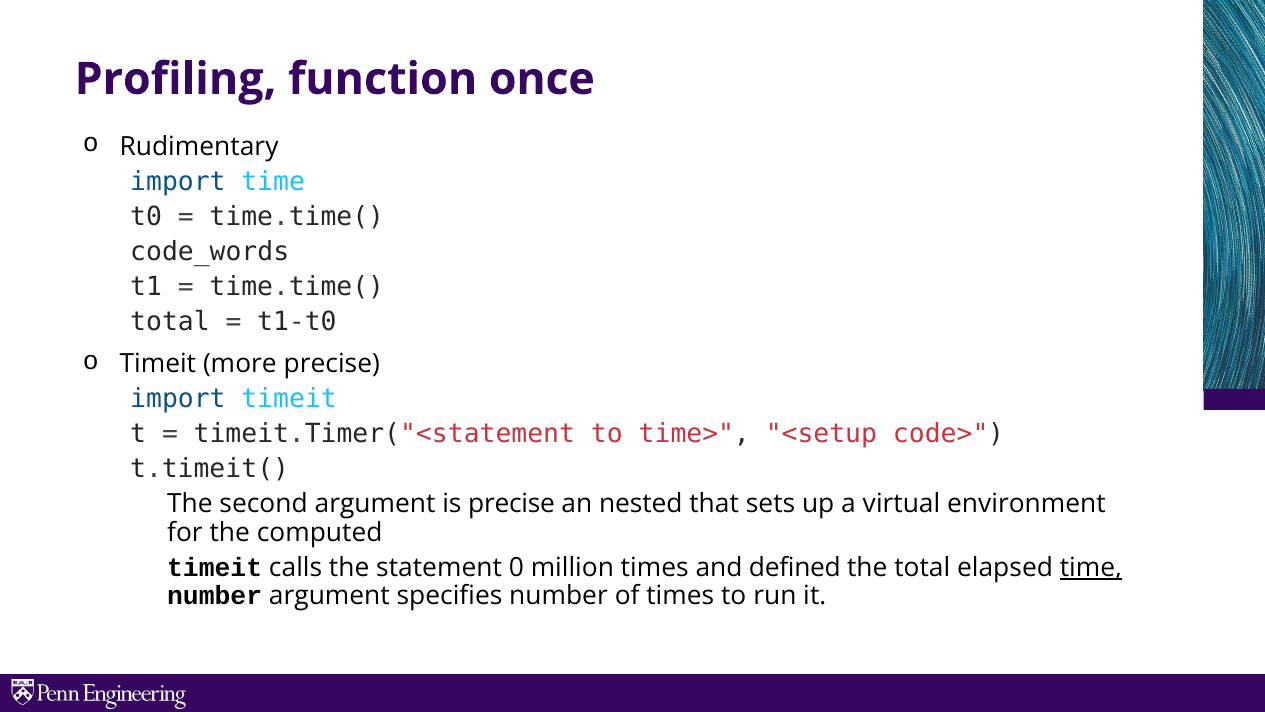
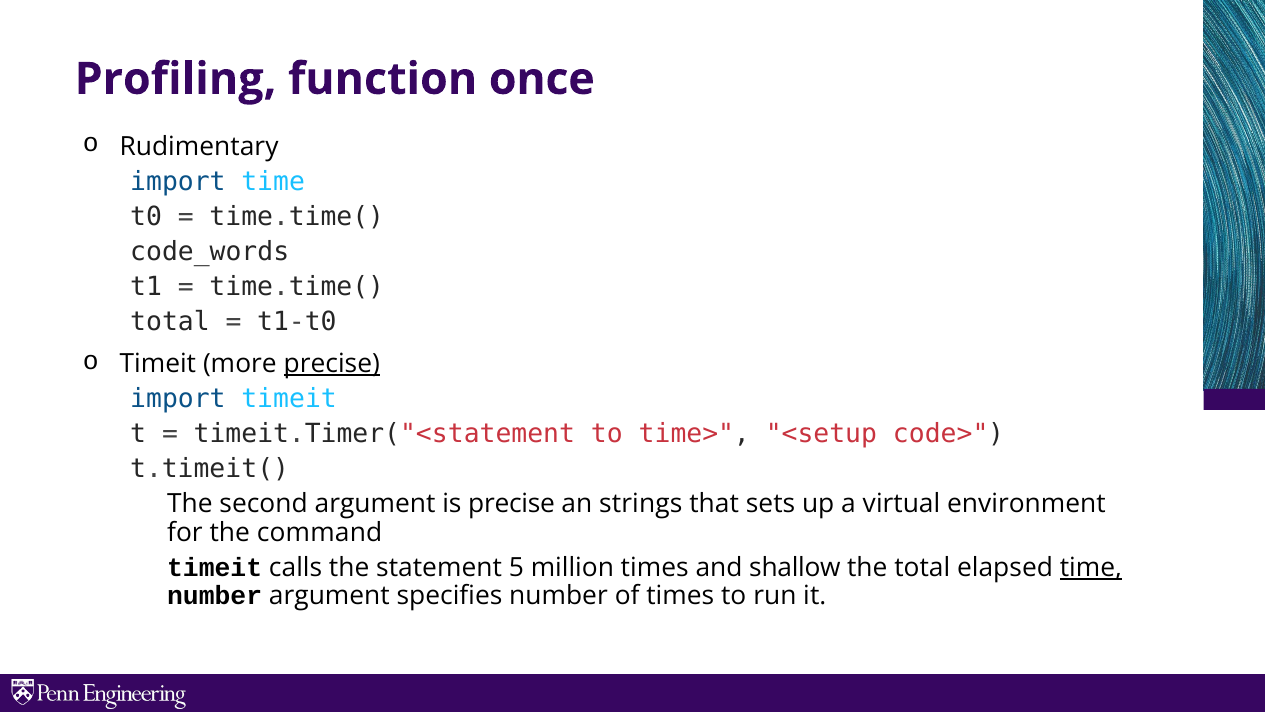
precise at (332, 363) underline: none -> present
nested: nested -> strings
computed: computed -> command
0: 0 -> 5
defined: defined -> shallow
